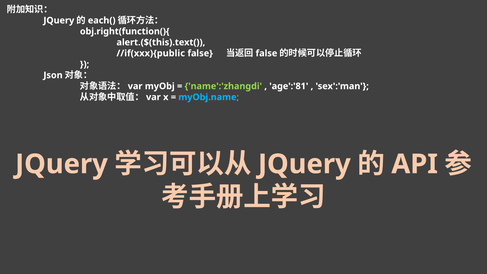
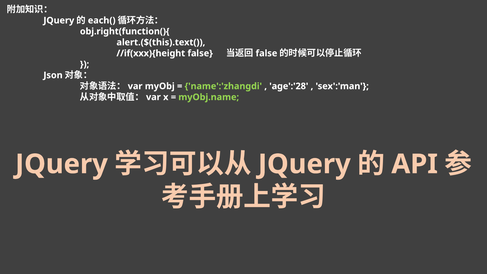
//if(xxx){public: //if(xxx){public -> //if(xxx){height
age':'81: age':'81 -> age':'28
myObj.name colour: light blue -> light green
